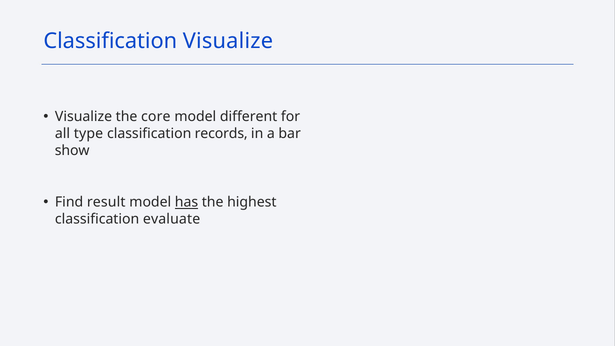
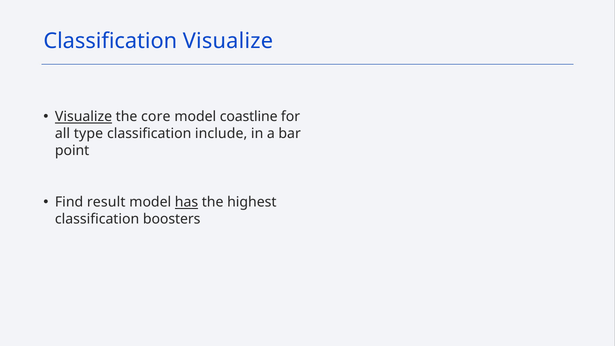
Visualize at (84, 117) underline: none -> present
different: different -> coastline
records: records -> include
show: show -> point
evaluate: evaluate -> boosters
